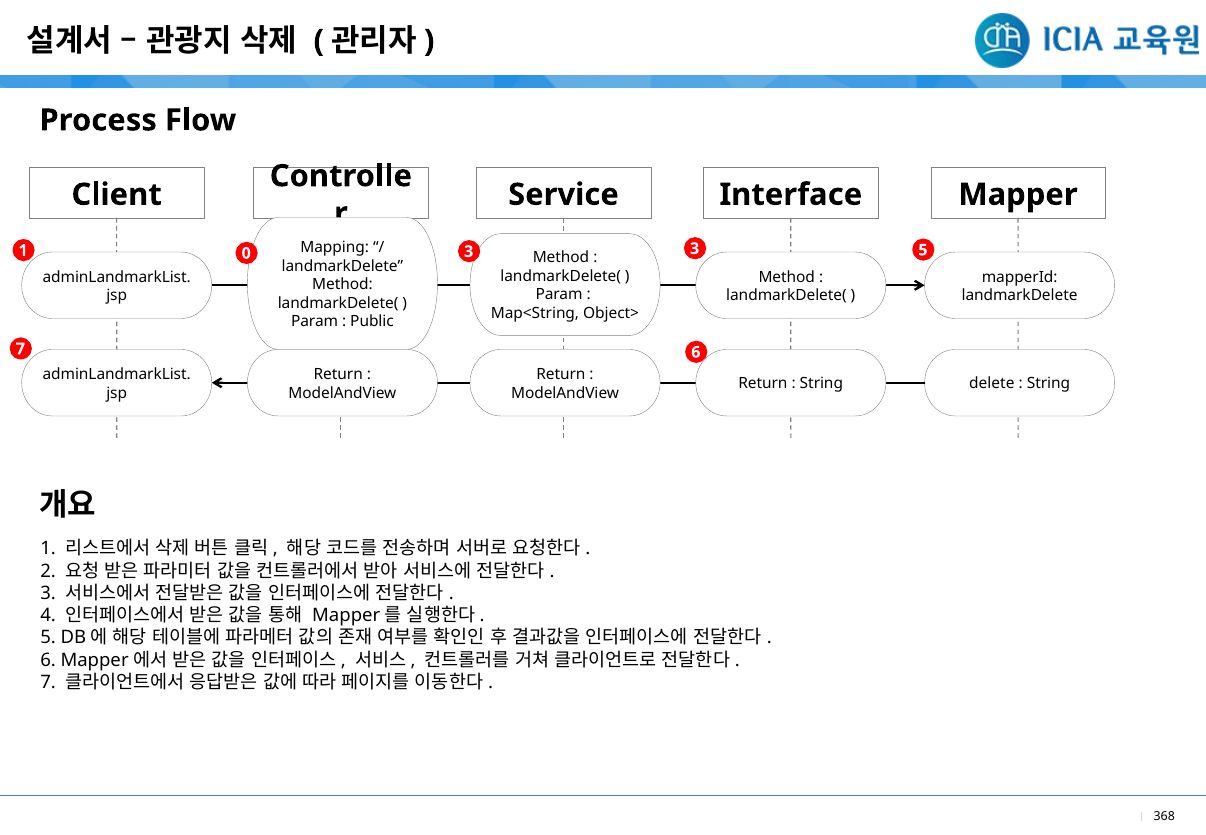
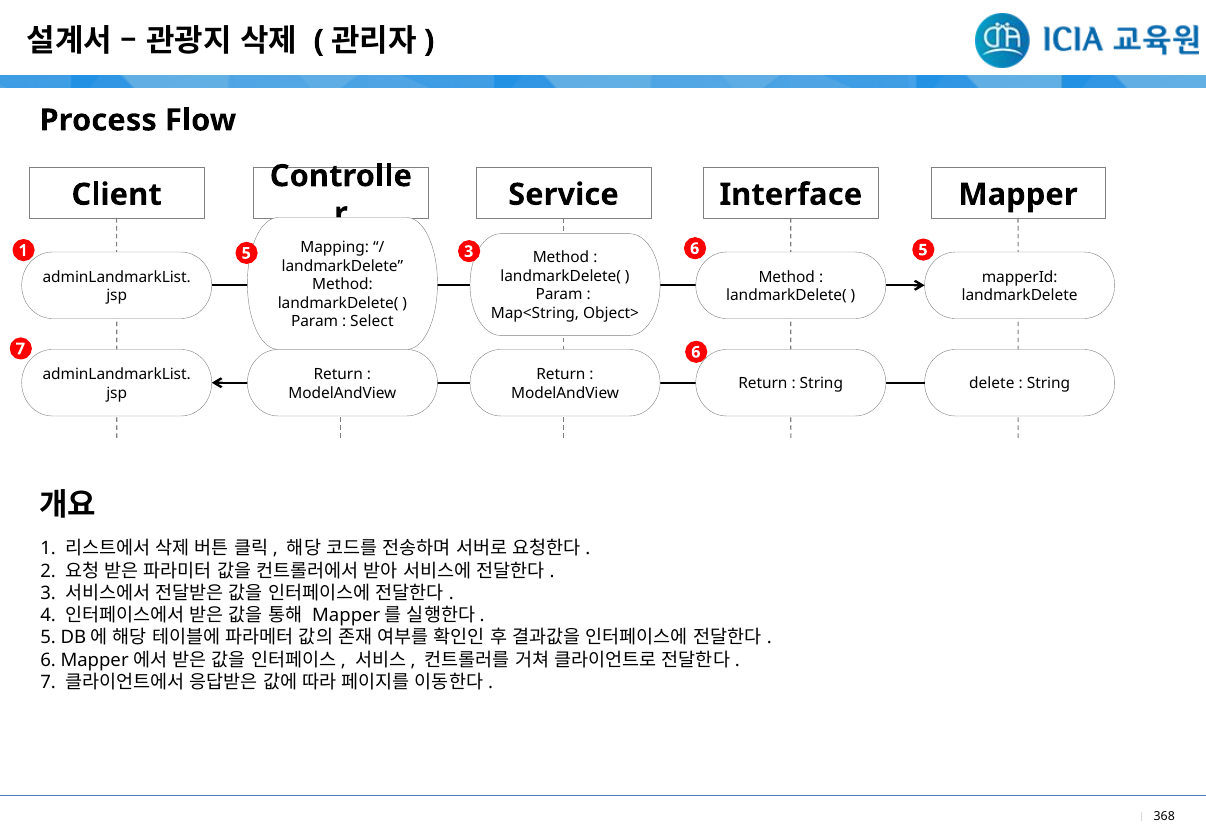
1 0: 0 -> 5
3 3: 3 -> 6
Public: Public -> Select
